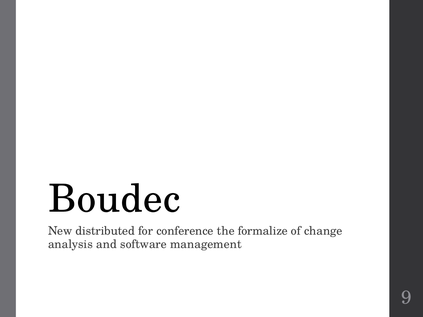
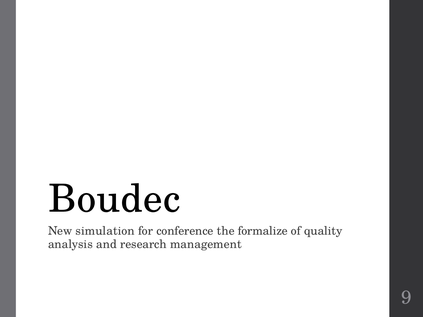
distributed: distributed -> simulation
change: change -> quality
software: software -> research
